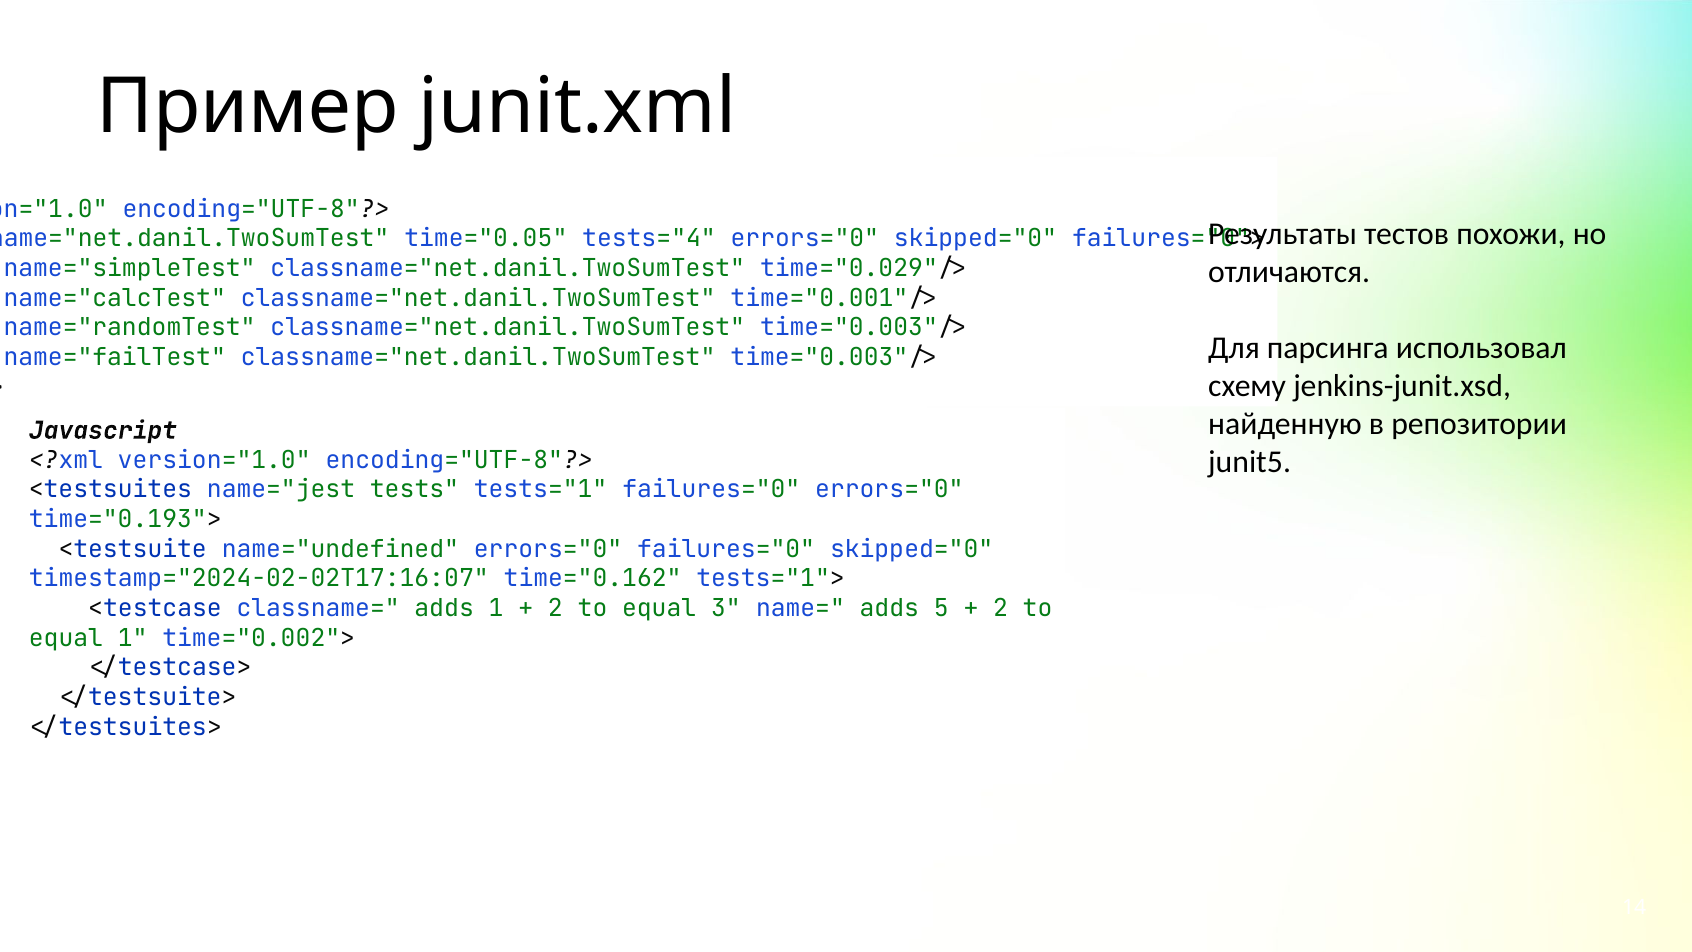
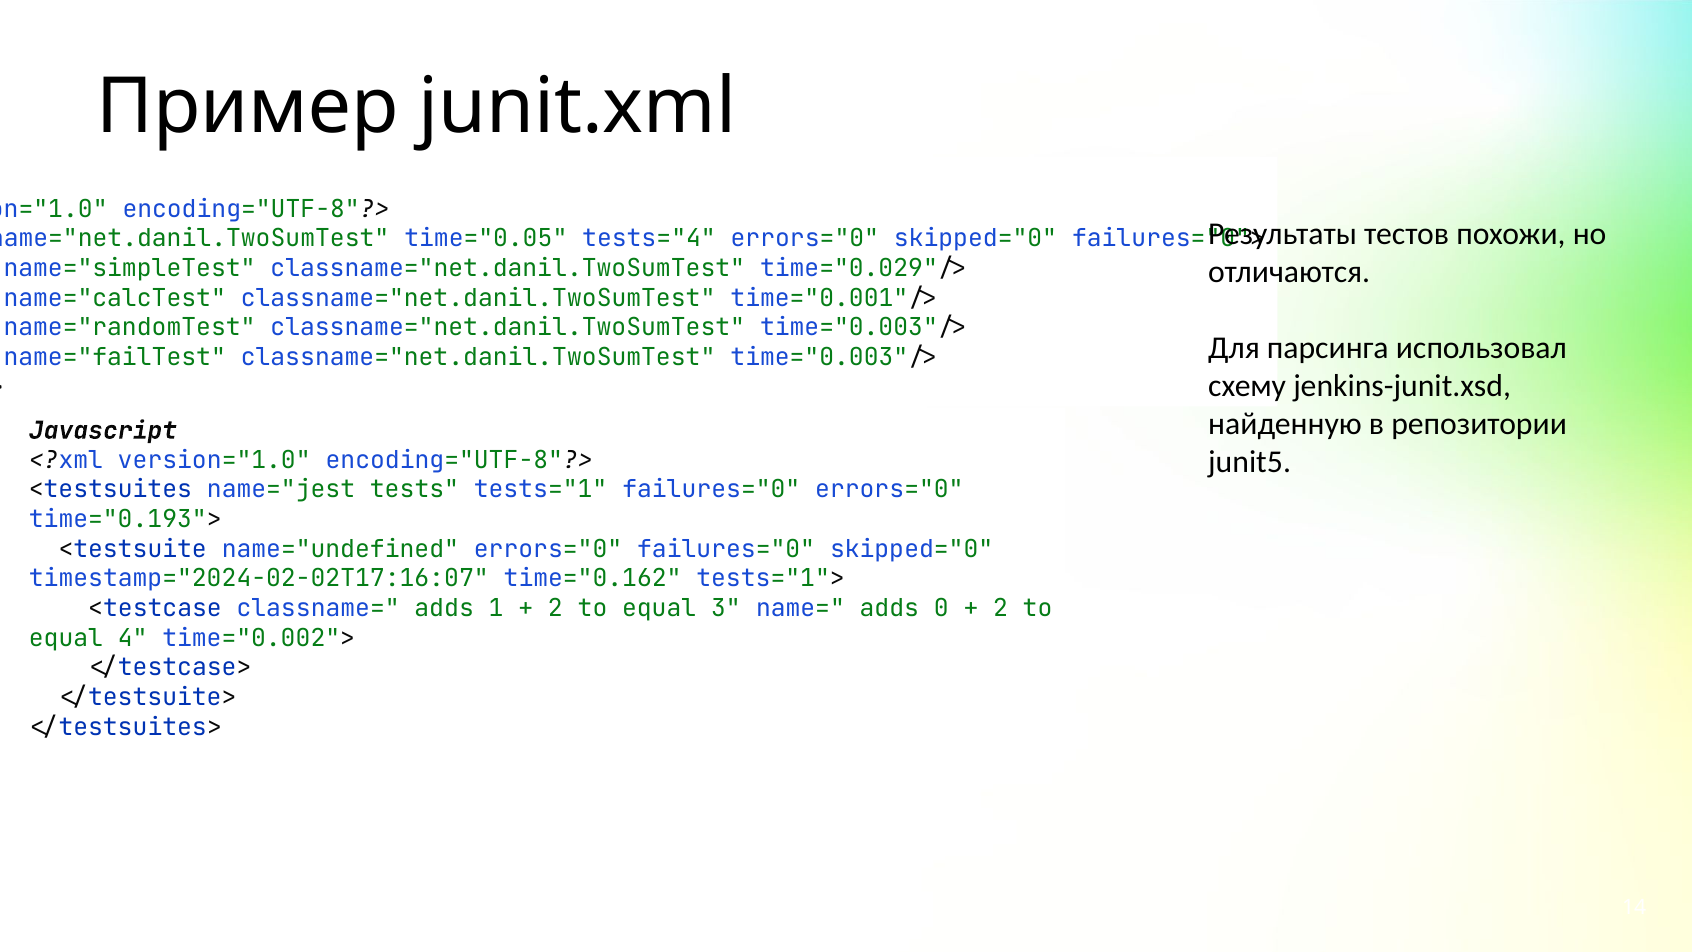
5: 5 -> 0
equal 1: 1 -> 4
